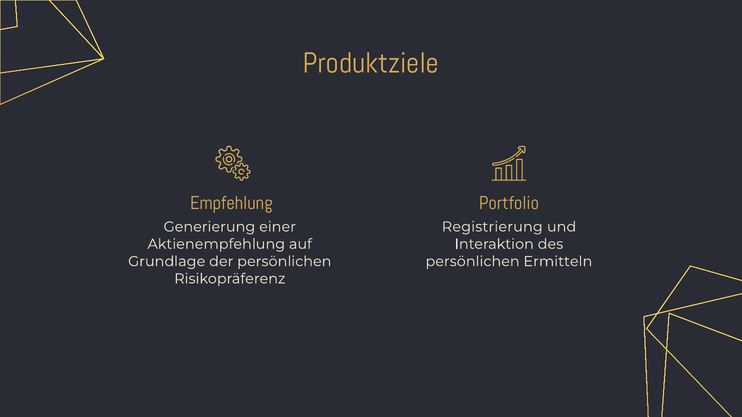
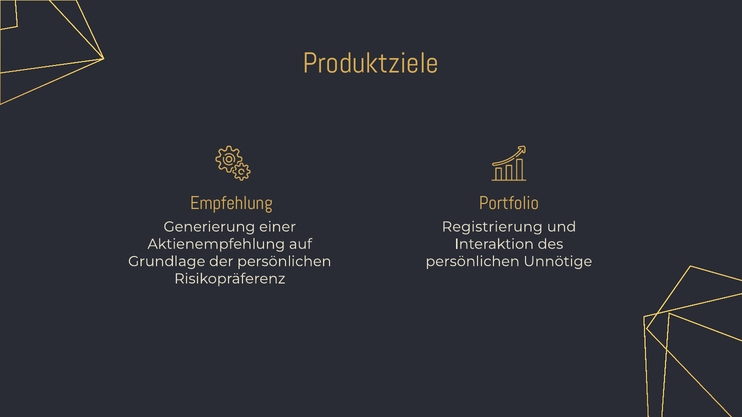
Ermitteln: Ermitteln -> Unnötige
